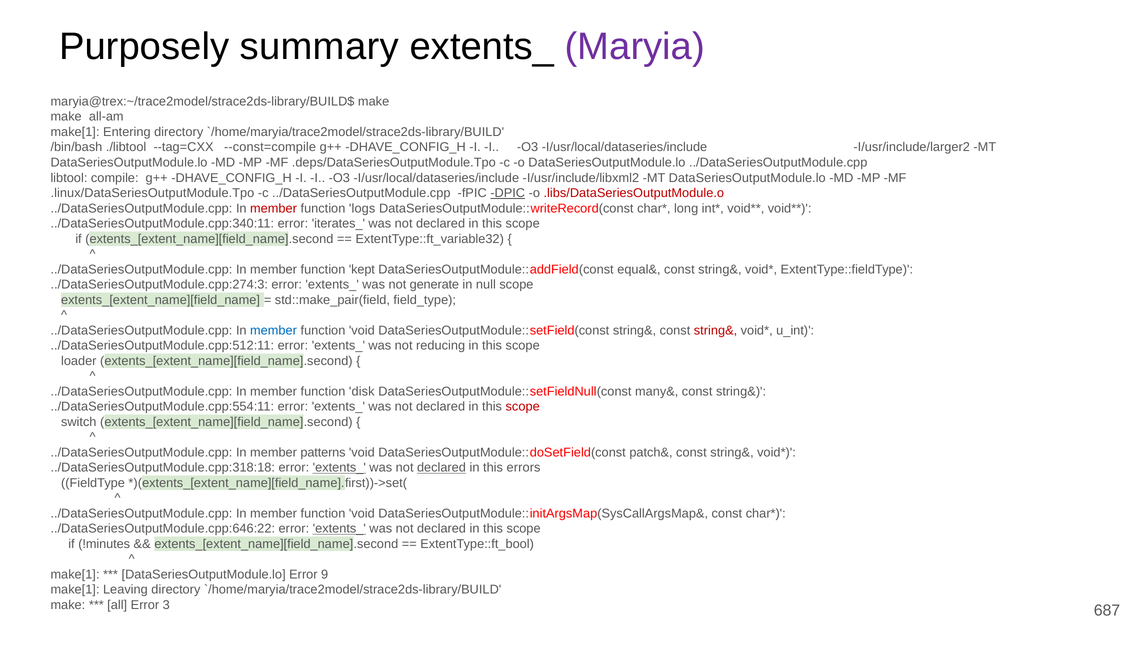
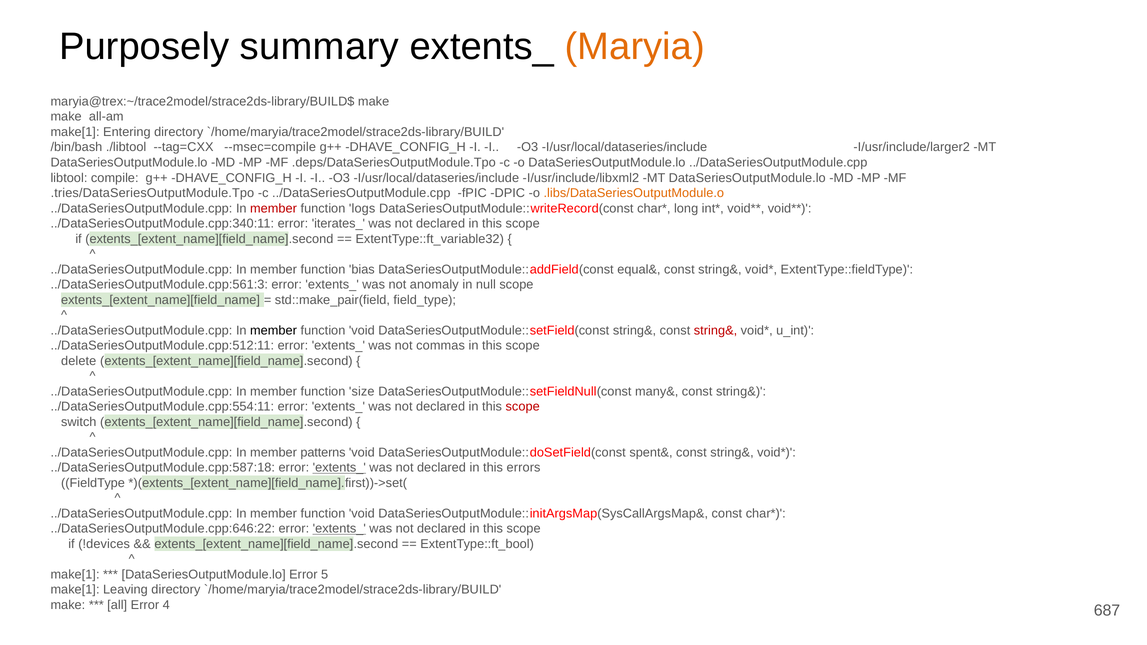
Maryia colour: purple -> orange
--const=compile: --const=compile -> --msec=compile
.linux/DataSeriesOutputModule.Tpo: .linux/DataSeriesOutputModule.Tpo -> .tries/DataSeriesOutputModule.Tpo
DPIC underline: present -> none
.libs/DataSeriesOutputModule.o colour: red -> orange
kept: kept -> bias
../DataSeriesOutputModule.cpp:274:3: ../DataSeriesOutputModule.cpp:274:3 -> ../DataSeriesOutputModule.cpp:561:3
generate: generate -> anomaly
member at (274, 331) colour: blue -> black
reducing: reducing -> commas
loader: loader -> delete
disk: disk -> size
patch&: patch& -> spent&
../DataSeriesOutputModule.cpp:318:18: ../DataSeriesOutputModule.cpp:318:18 -> ../DataSeriesOutputModule.cpp:587:18
declared at (441, 468) underline: present -> none
!minutes: !minutes -> !devices
9: 9 -> 5
3: 3 -> 4
